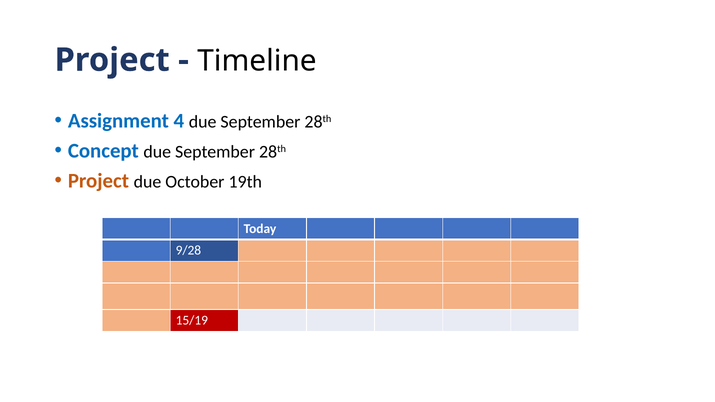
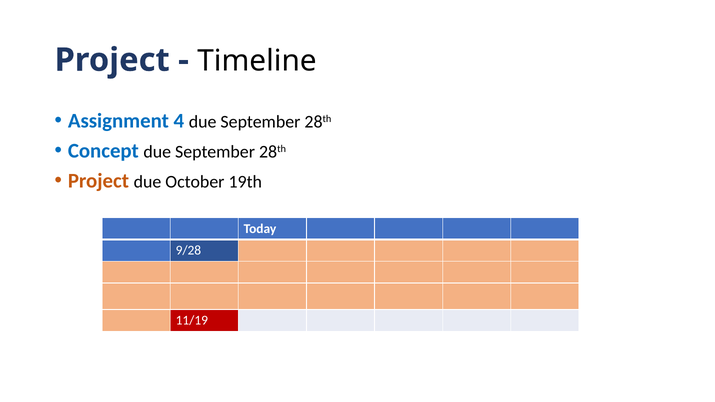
15/19: 15/19 -> 11/19
